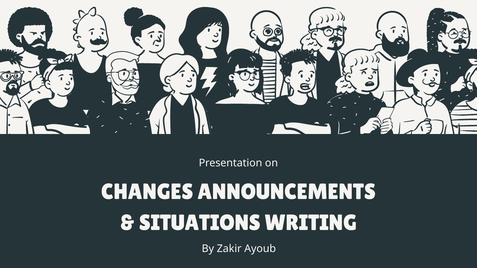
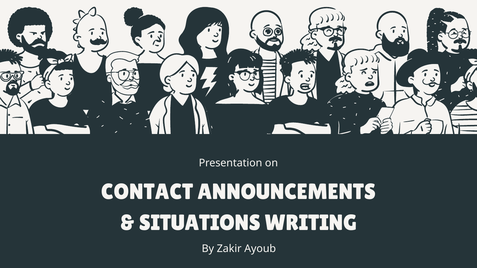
CHANGES: CHANGES -> CONTACT
